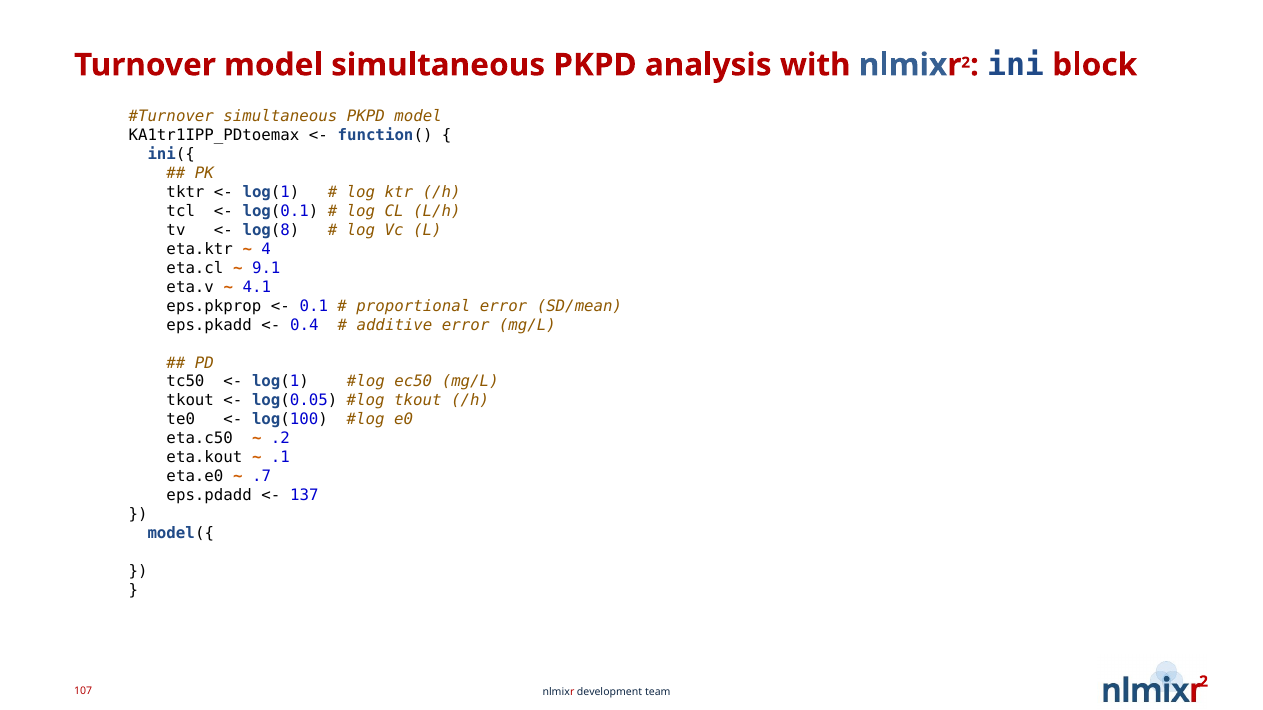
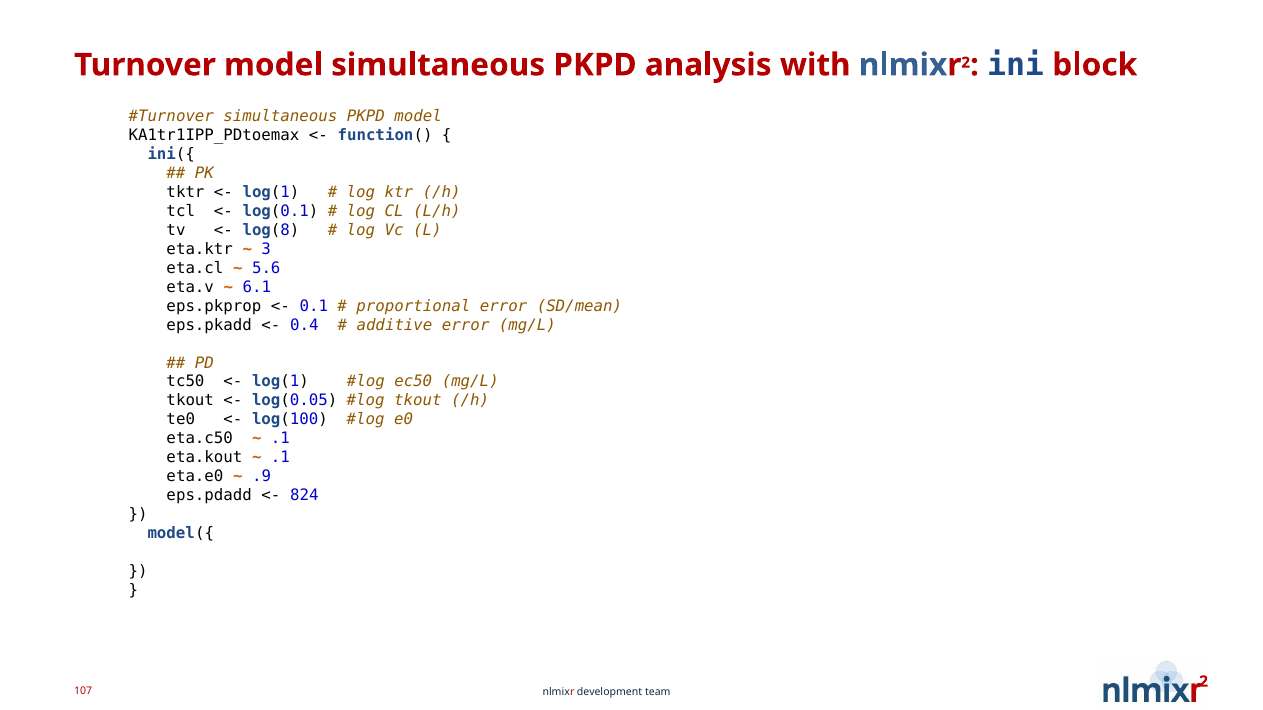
4: 4 -> 3
9.1: 9.1 -> 5.6
4.1: 4.1 -> 6.1
.2 at (280, 439): .2 -> .1
.7: .7 -> .9
137: 137 -> 824
